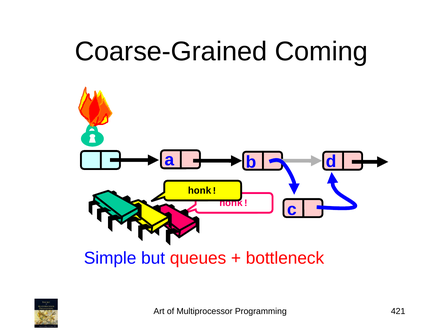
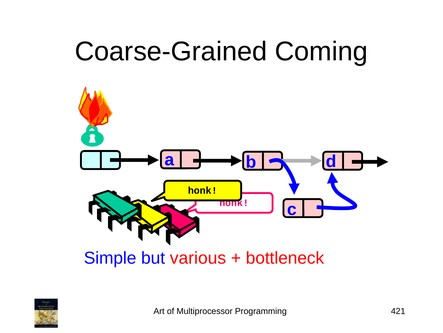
queues: queues -> various
